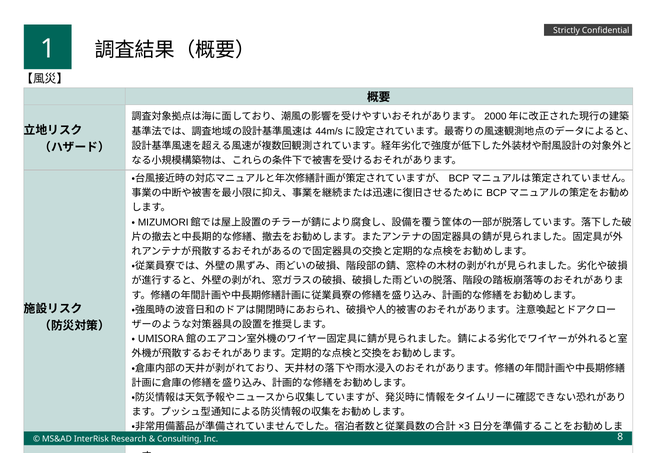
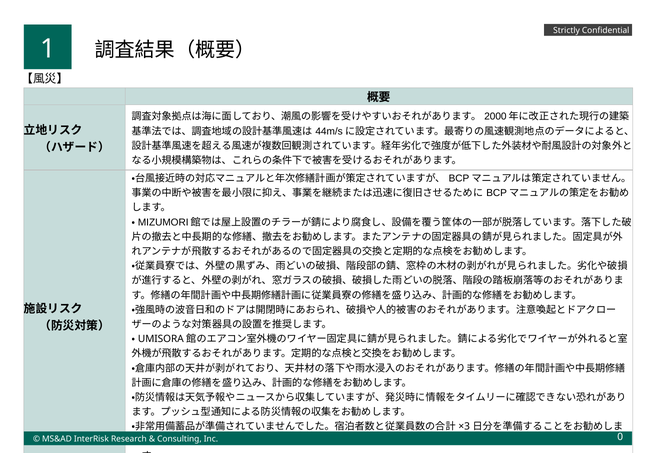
8: 8 -> 0
